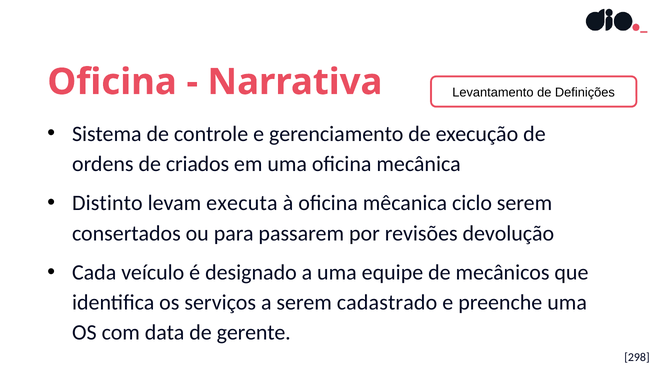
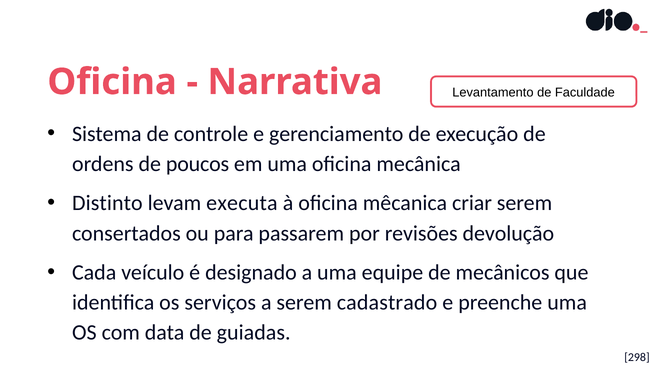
Definições: Definições -> Faculdade
criados: criados -> poucos
ciclo: ciclo -> criar
gerente: gerente -> guiadas
